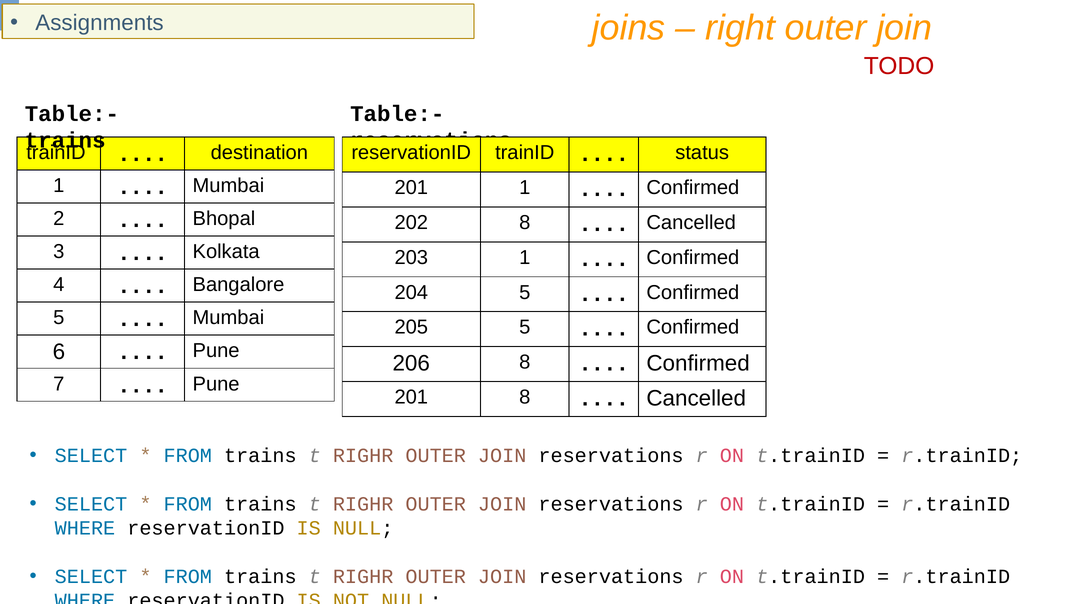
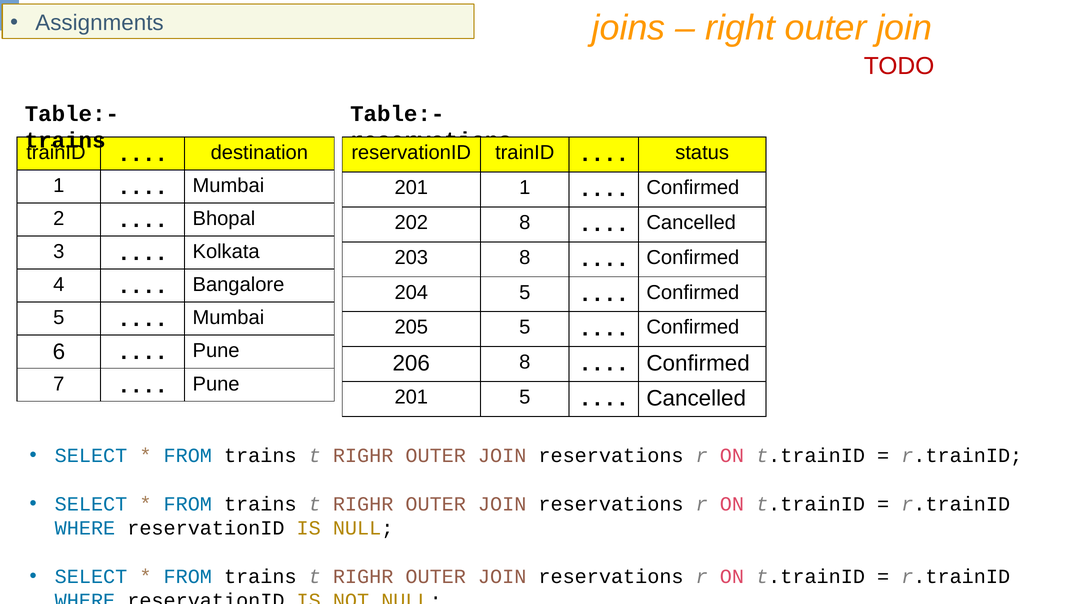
203 1: 1 -> 8
201 8: 8 -> 5
